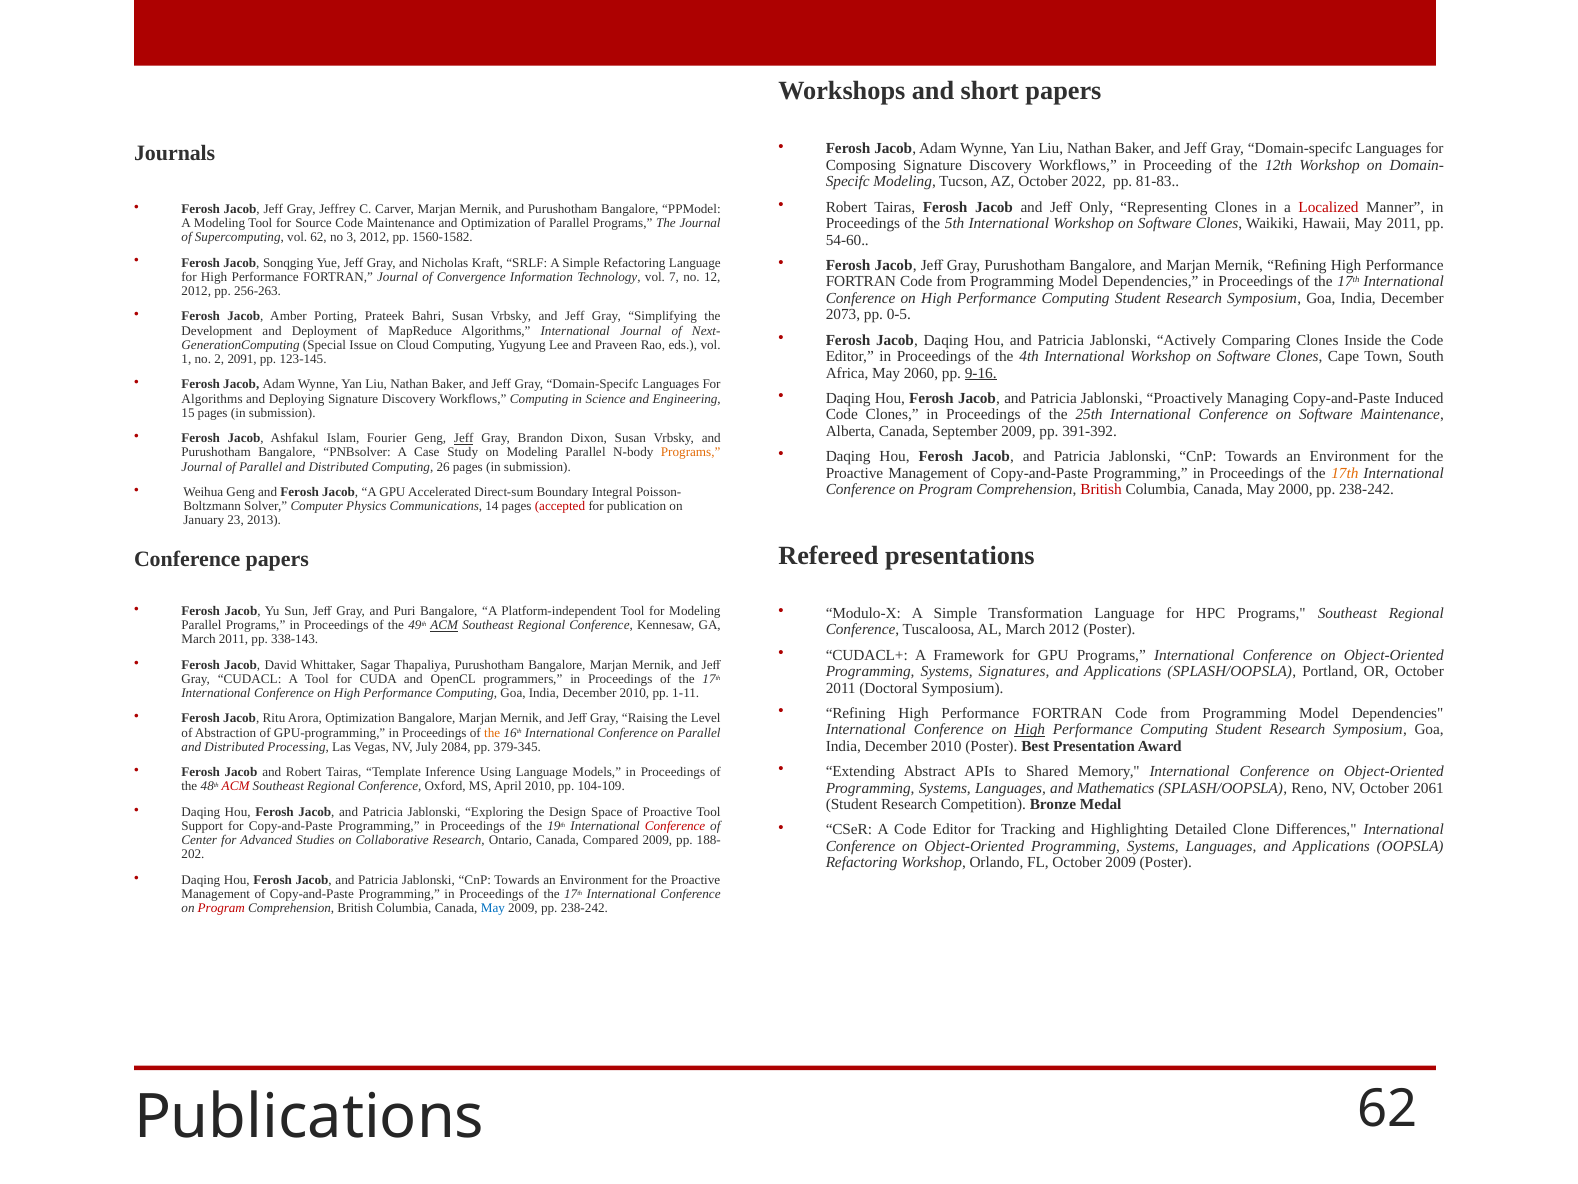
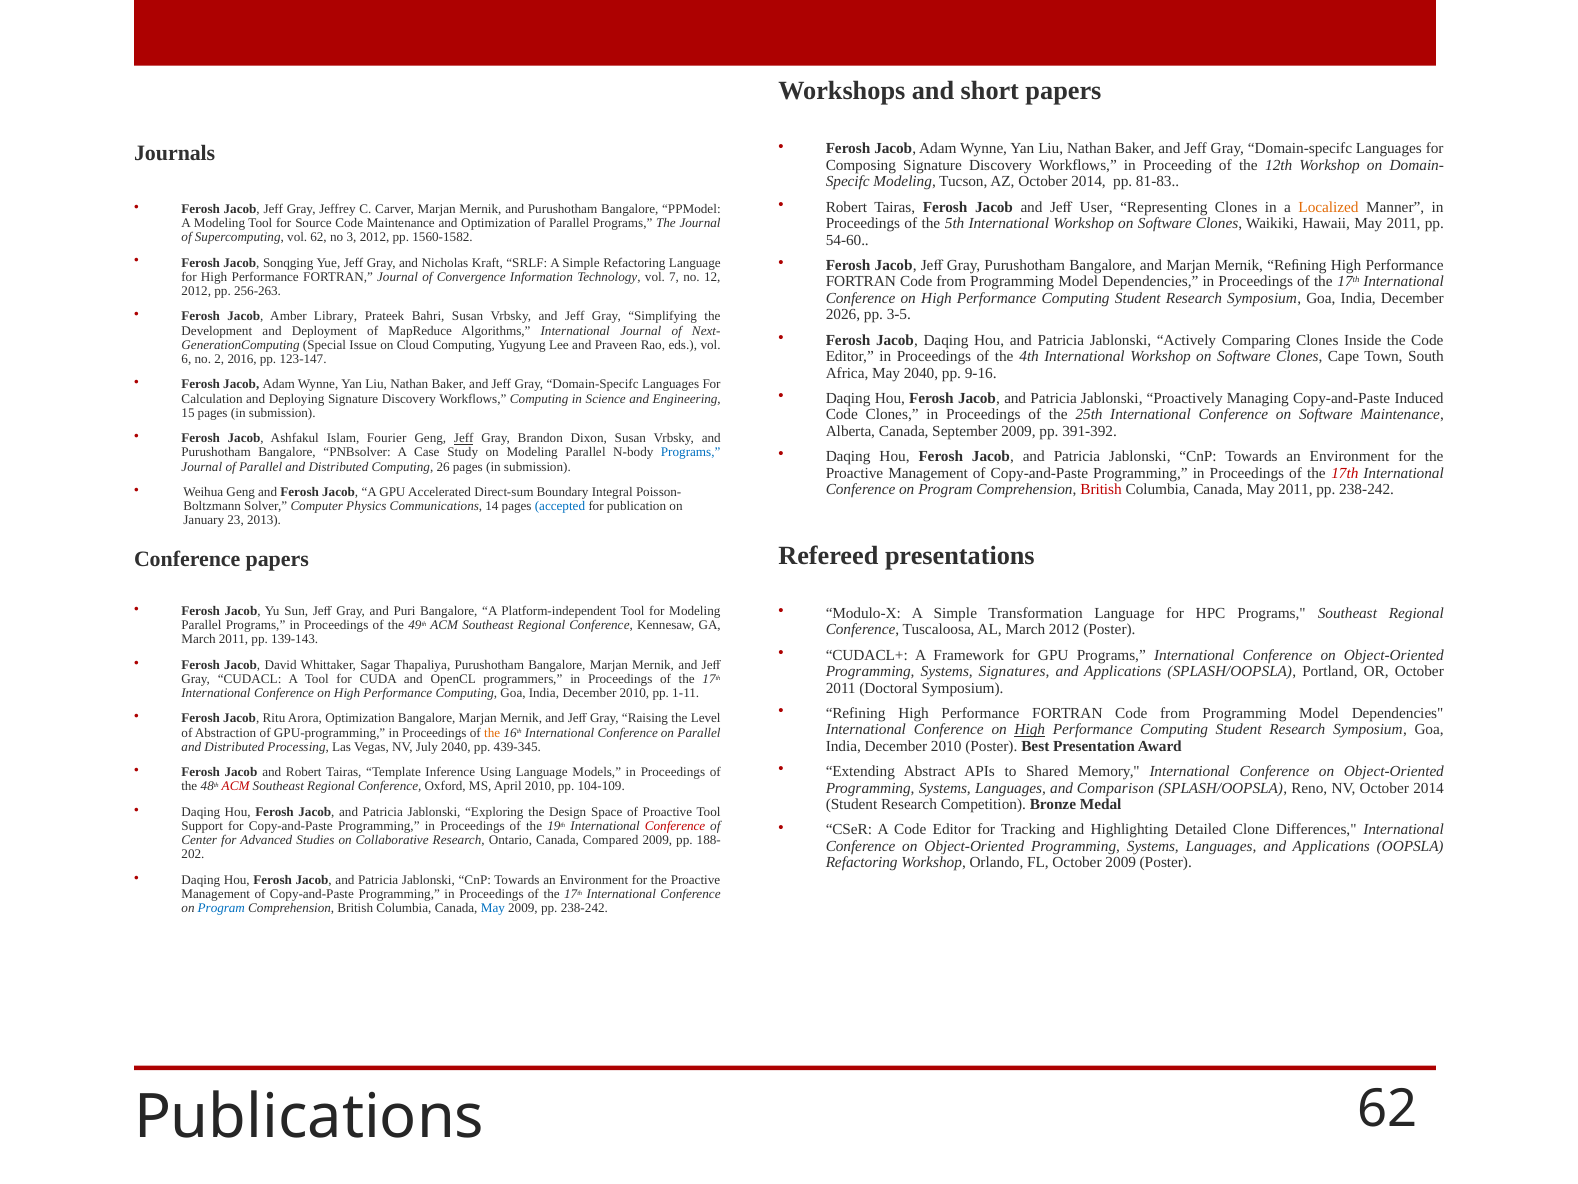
AZ October 2022: 2022 -> 2014
Only: Only -> User
Localized colour: red -> orange
2073: 2073 -> 2026
0-5: 0-5 -> 3-5
Porting: Porting -> Library
1: 1 -> 6
2091: 2091 -> 2016
123-145: 123-145 -> 123-147
May 2060: 2060 -> 2040
9-16 underline: present -> none
Algorithms at (212, 399): Algorithms -> Calculation
Programs at (691, 452) colour: orange -> blue
17th at (1345, 473) colour: orange -> red
Canada May 2000: 2000 -> 2011
accepted colour: red -> blue
ACM at (444, 625) underline: present -> none
338-143: 338-143 -> 139-143
July 2084: 2084 -> 2040
379-345: 379-345 -> 439-345
Mathematics: Mathematics -> Comparison
NV October 2061: 2061 -> 2014
Program at (221, 908) colour: red -> blue
